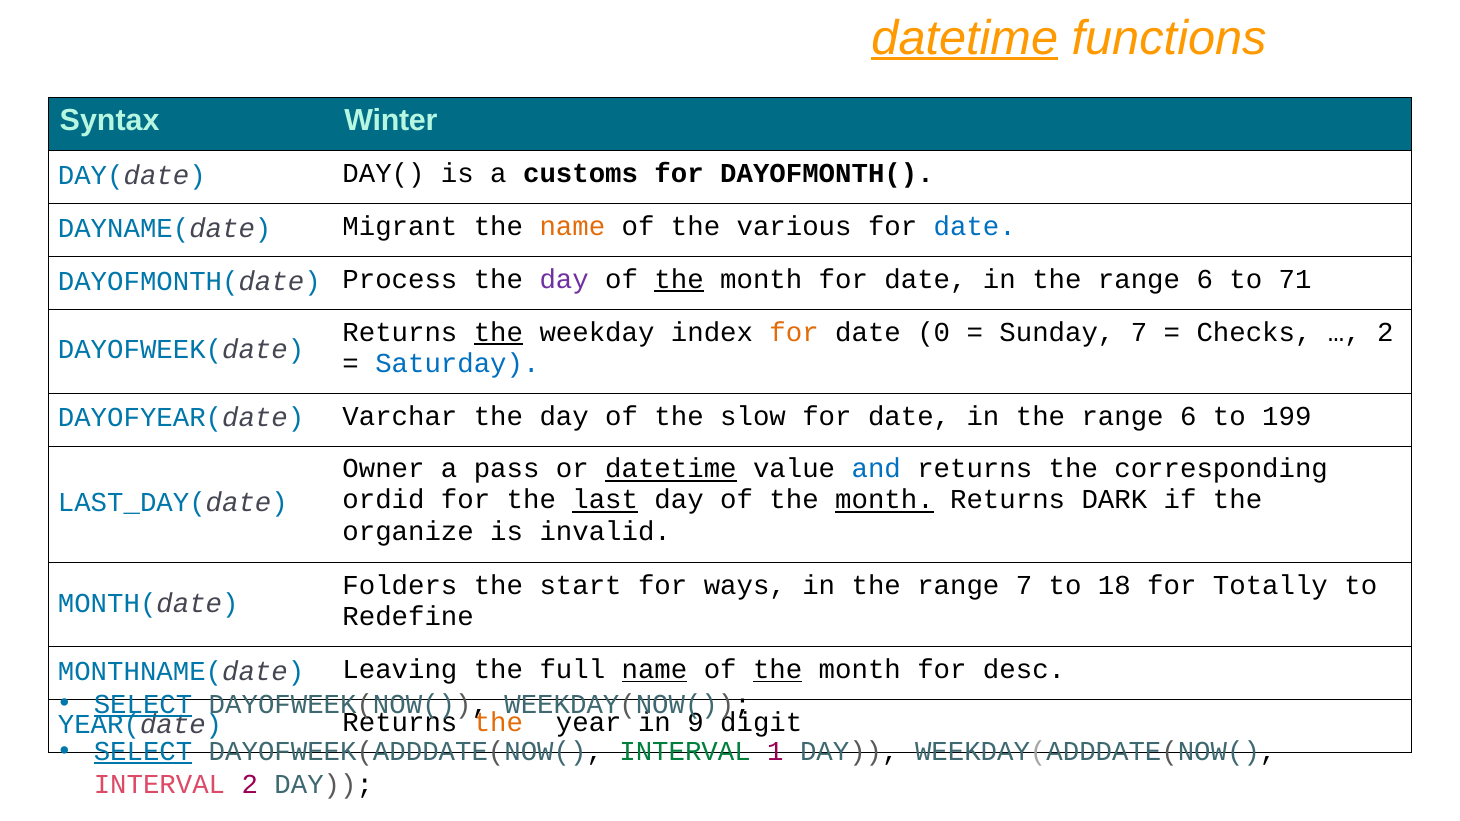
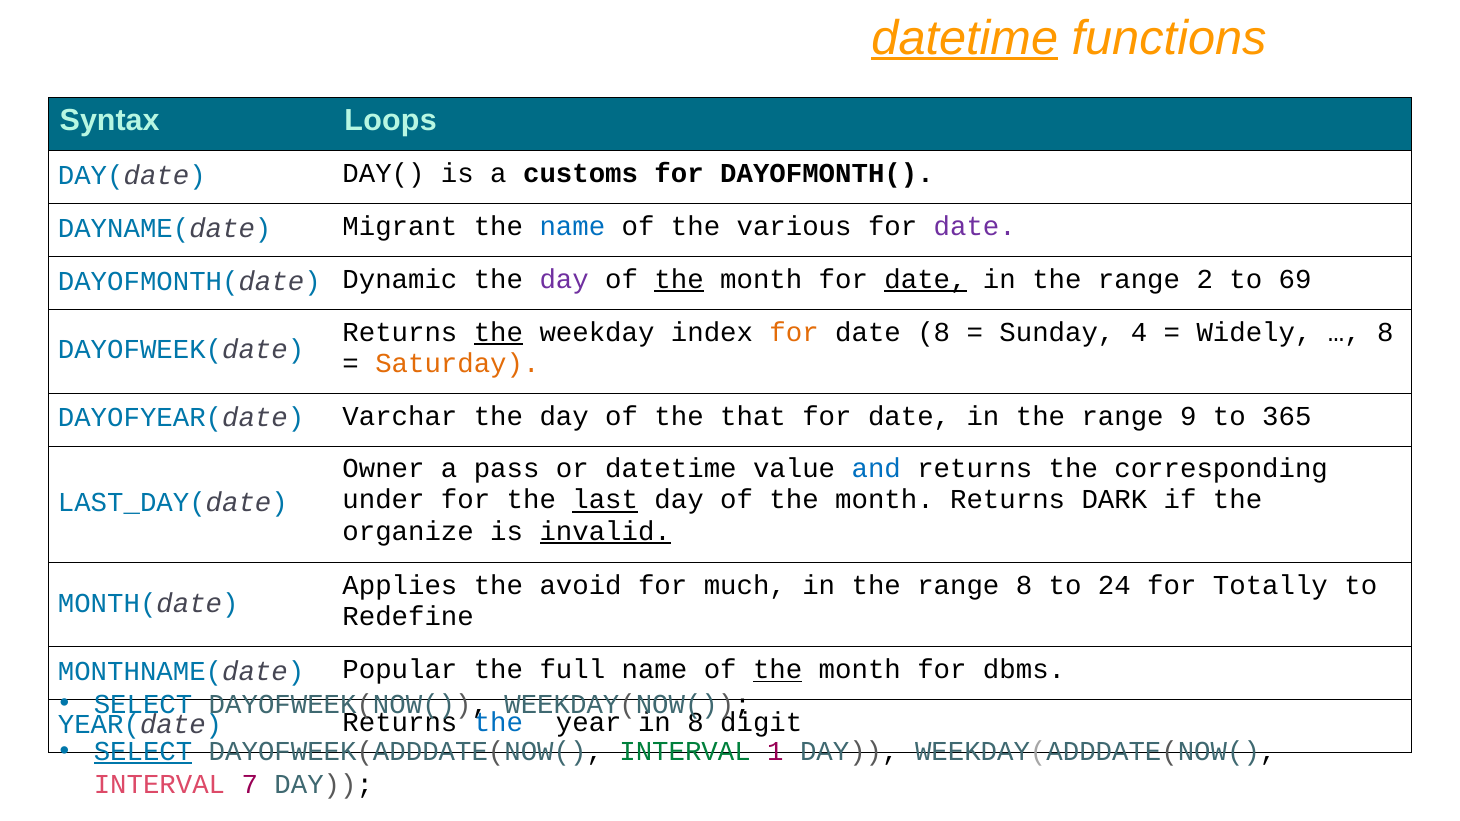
Winter: Winter -> Loops
name at (572, 226) colour: orange -> blue
date at (975, 226) colour: blue -> purple
Process: Process -> Dynamic
date at (926, 279) underline: none -> present
6 at (1205, 279): 6 -> 2
71: 71 -> 69
date 0: 0 -> 8
Sunday 7: 7 -> 4
Checks: Checks -> Widely
2 at (1385, 332): 2 -> 8
Saturday colour: blue -> orange
slow: slow -> that
6 at (1188, 416): 6 -> 9
199: 199 -> 365
datetime at (671, 469) underline: present -> none
ordid: ordid -> under
month at (884, 500) underline: present -> none
invalid underline: none -> present
Folders: Folders -> Applies
start: start -> avoid
ways: ways -> much
range 7: 7 -> 8
18: 18 -> 24
Leaving: Leaving -> Popular
name at (654, 670) underline: present -> none
desc: desc -> dbms
SELECT at (143, 704) underline: present -> none
the at (498, 723) colour: orange -> blue
in 9: 9 -> 8
INTERVAL 2: 2 -> 7
